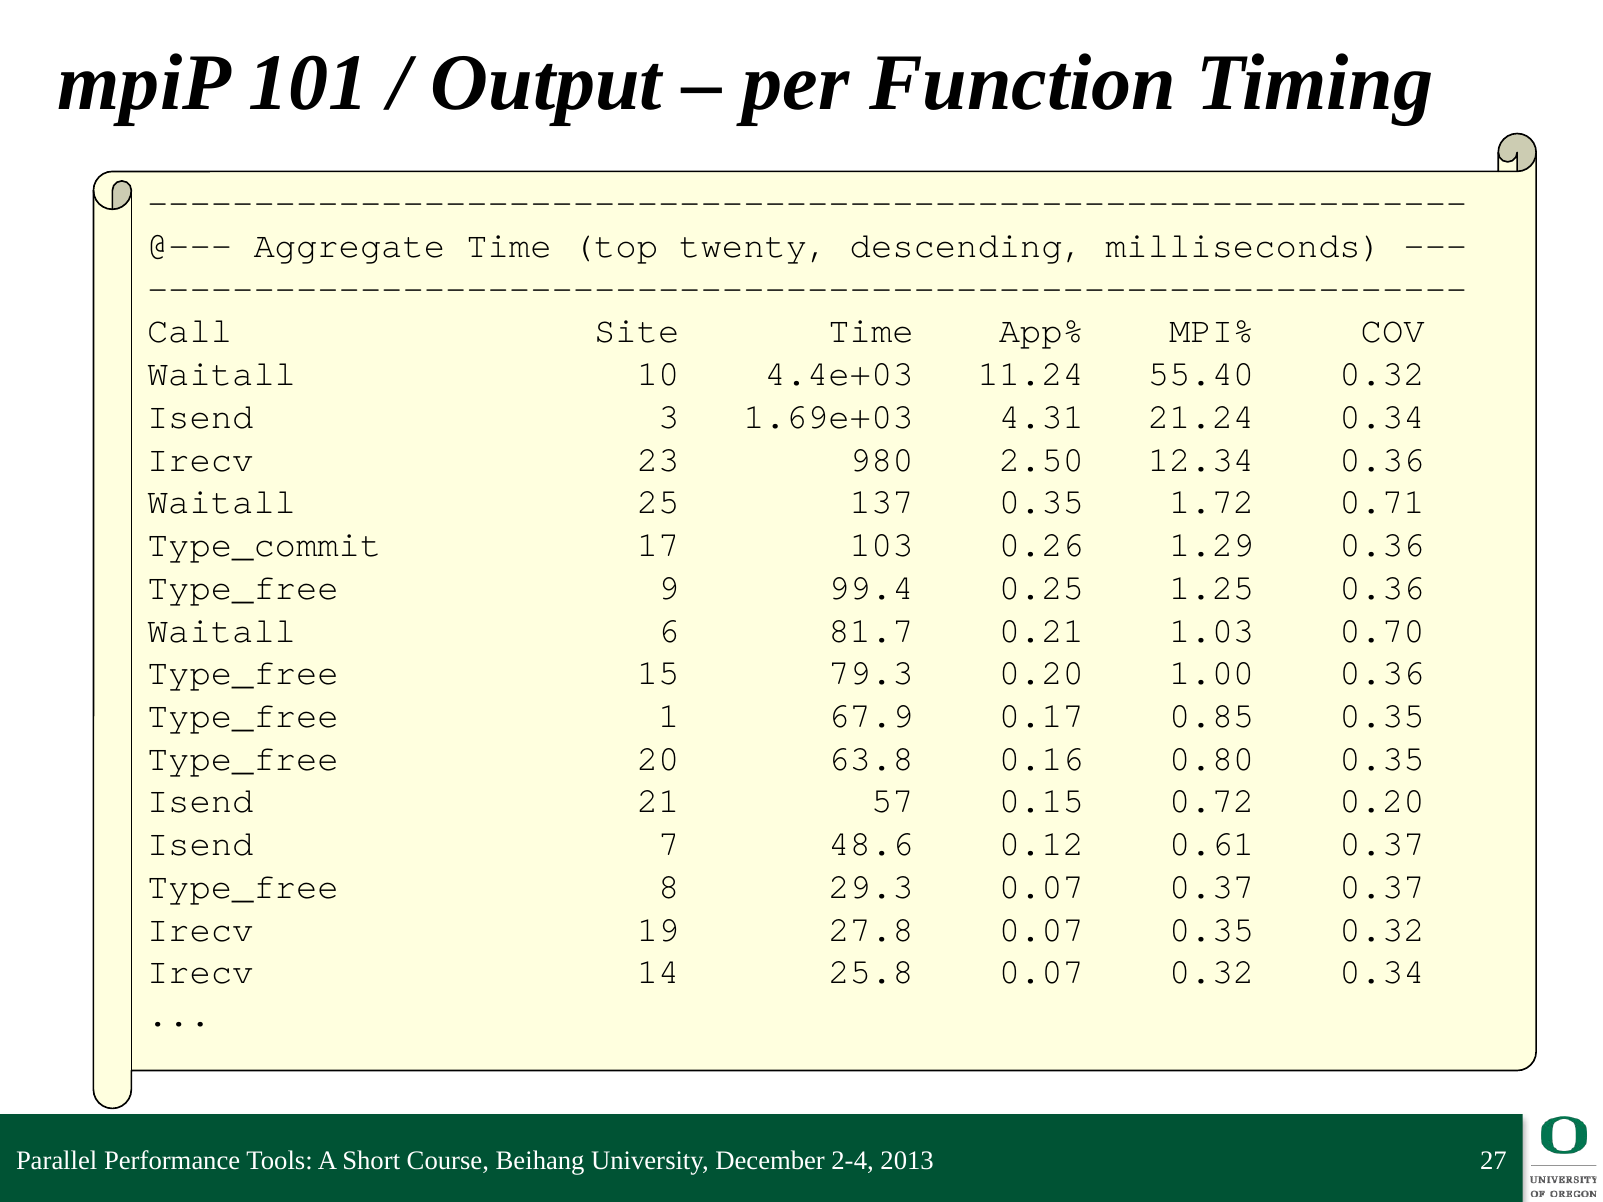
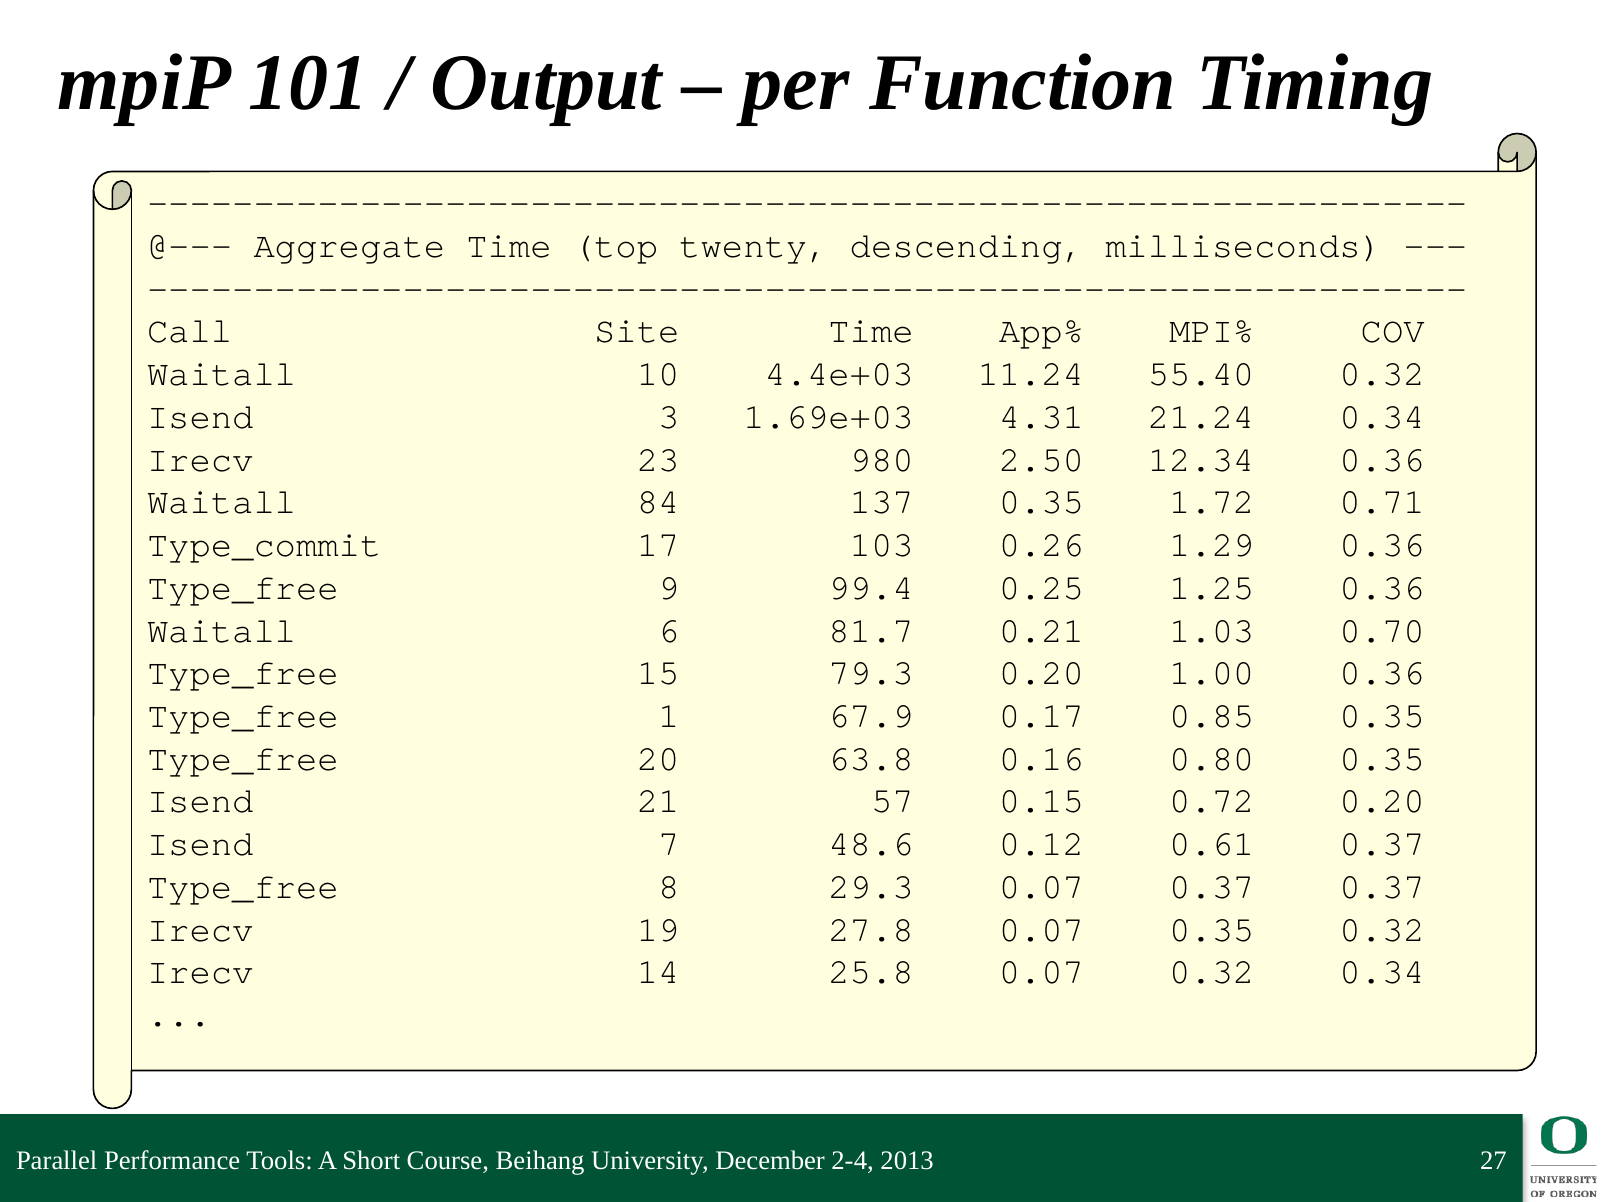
25: 25 -> 84
